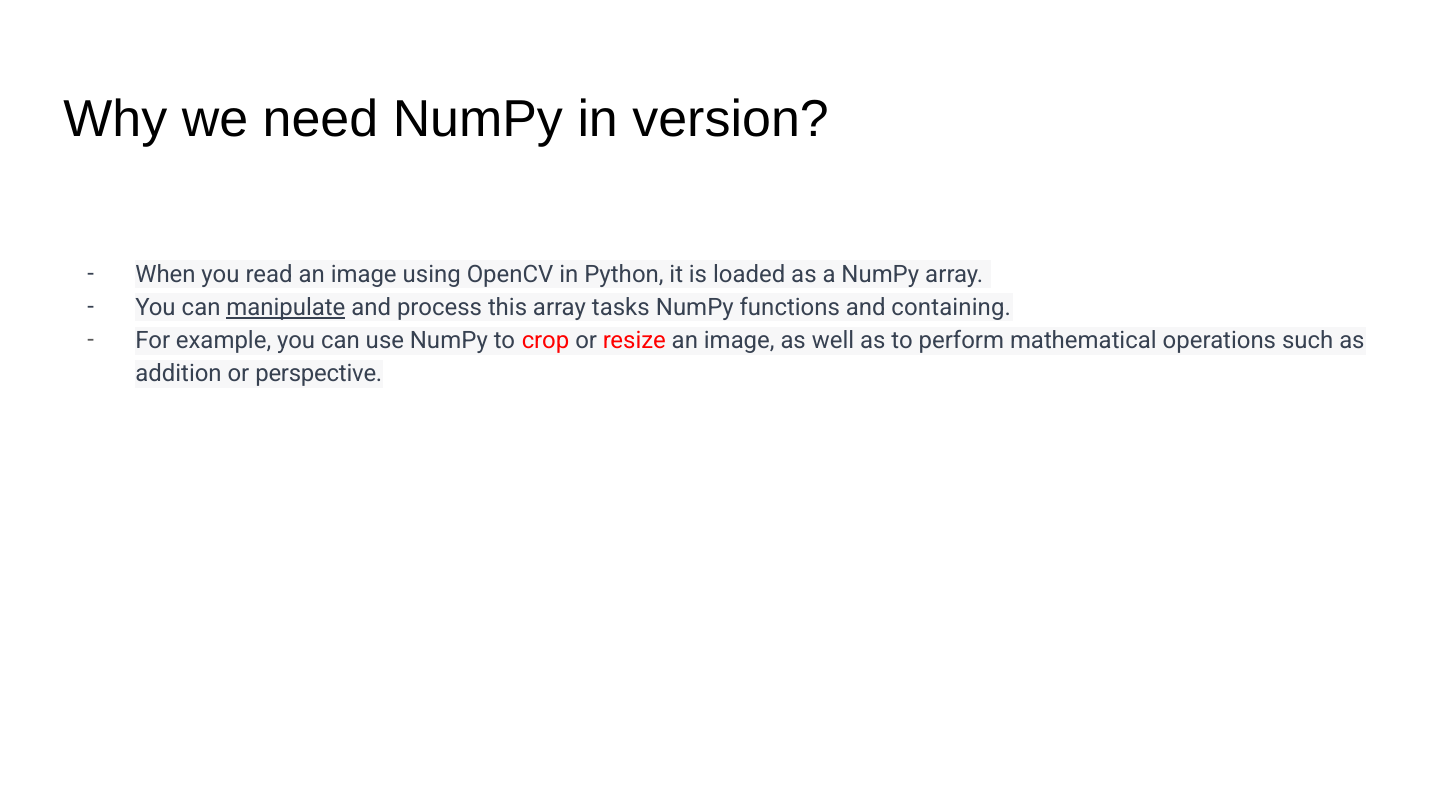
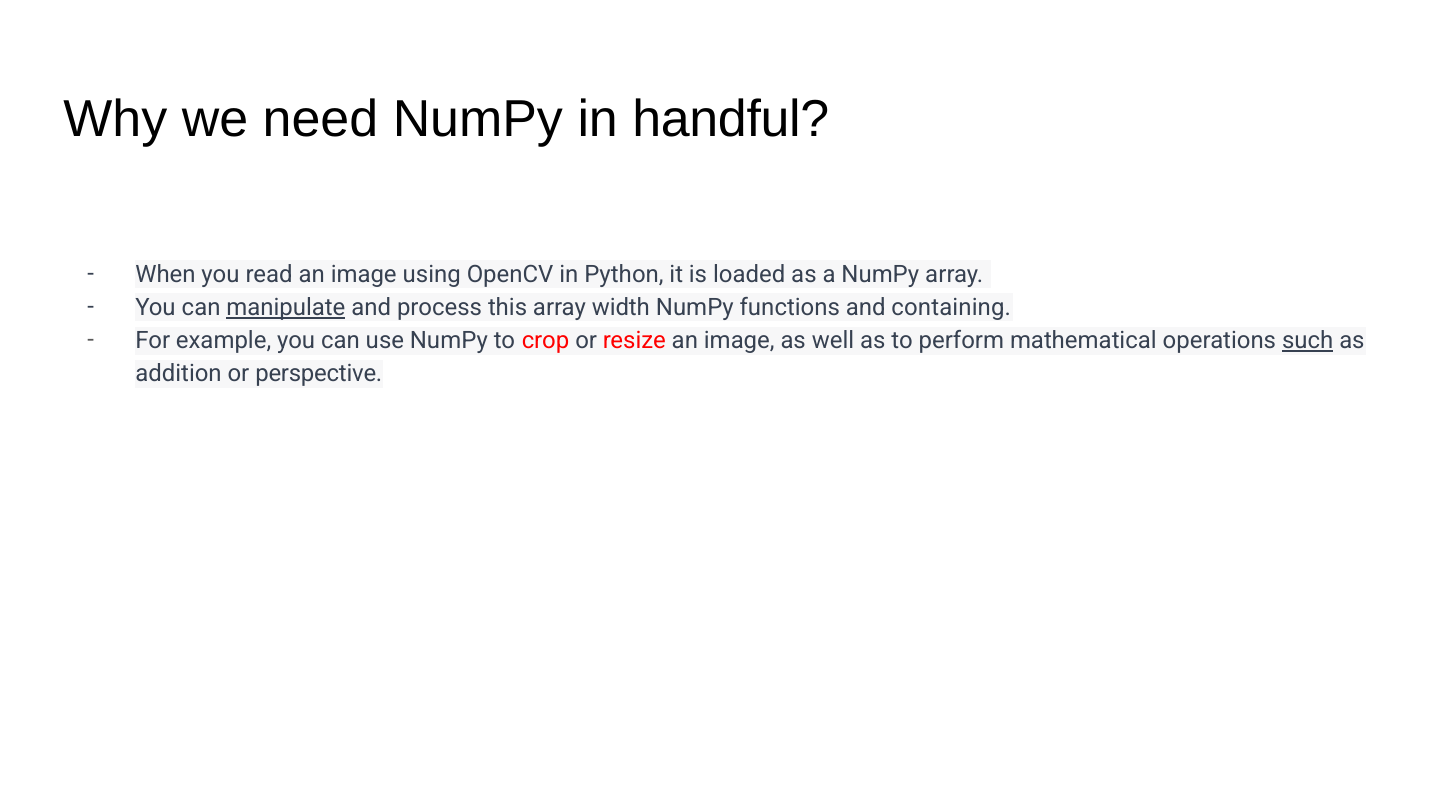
version: version -> handful
tasks: tasks -> width
such underline: none -> present
